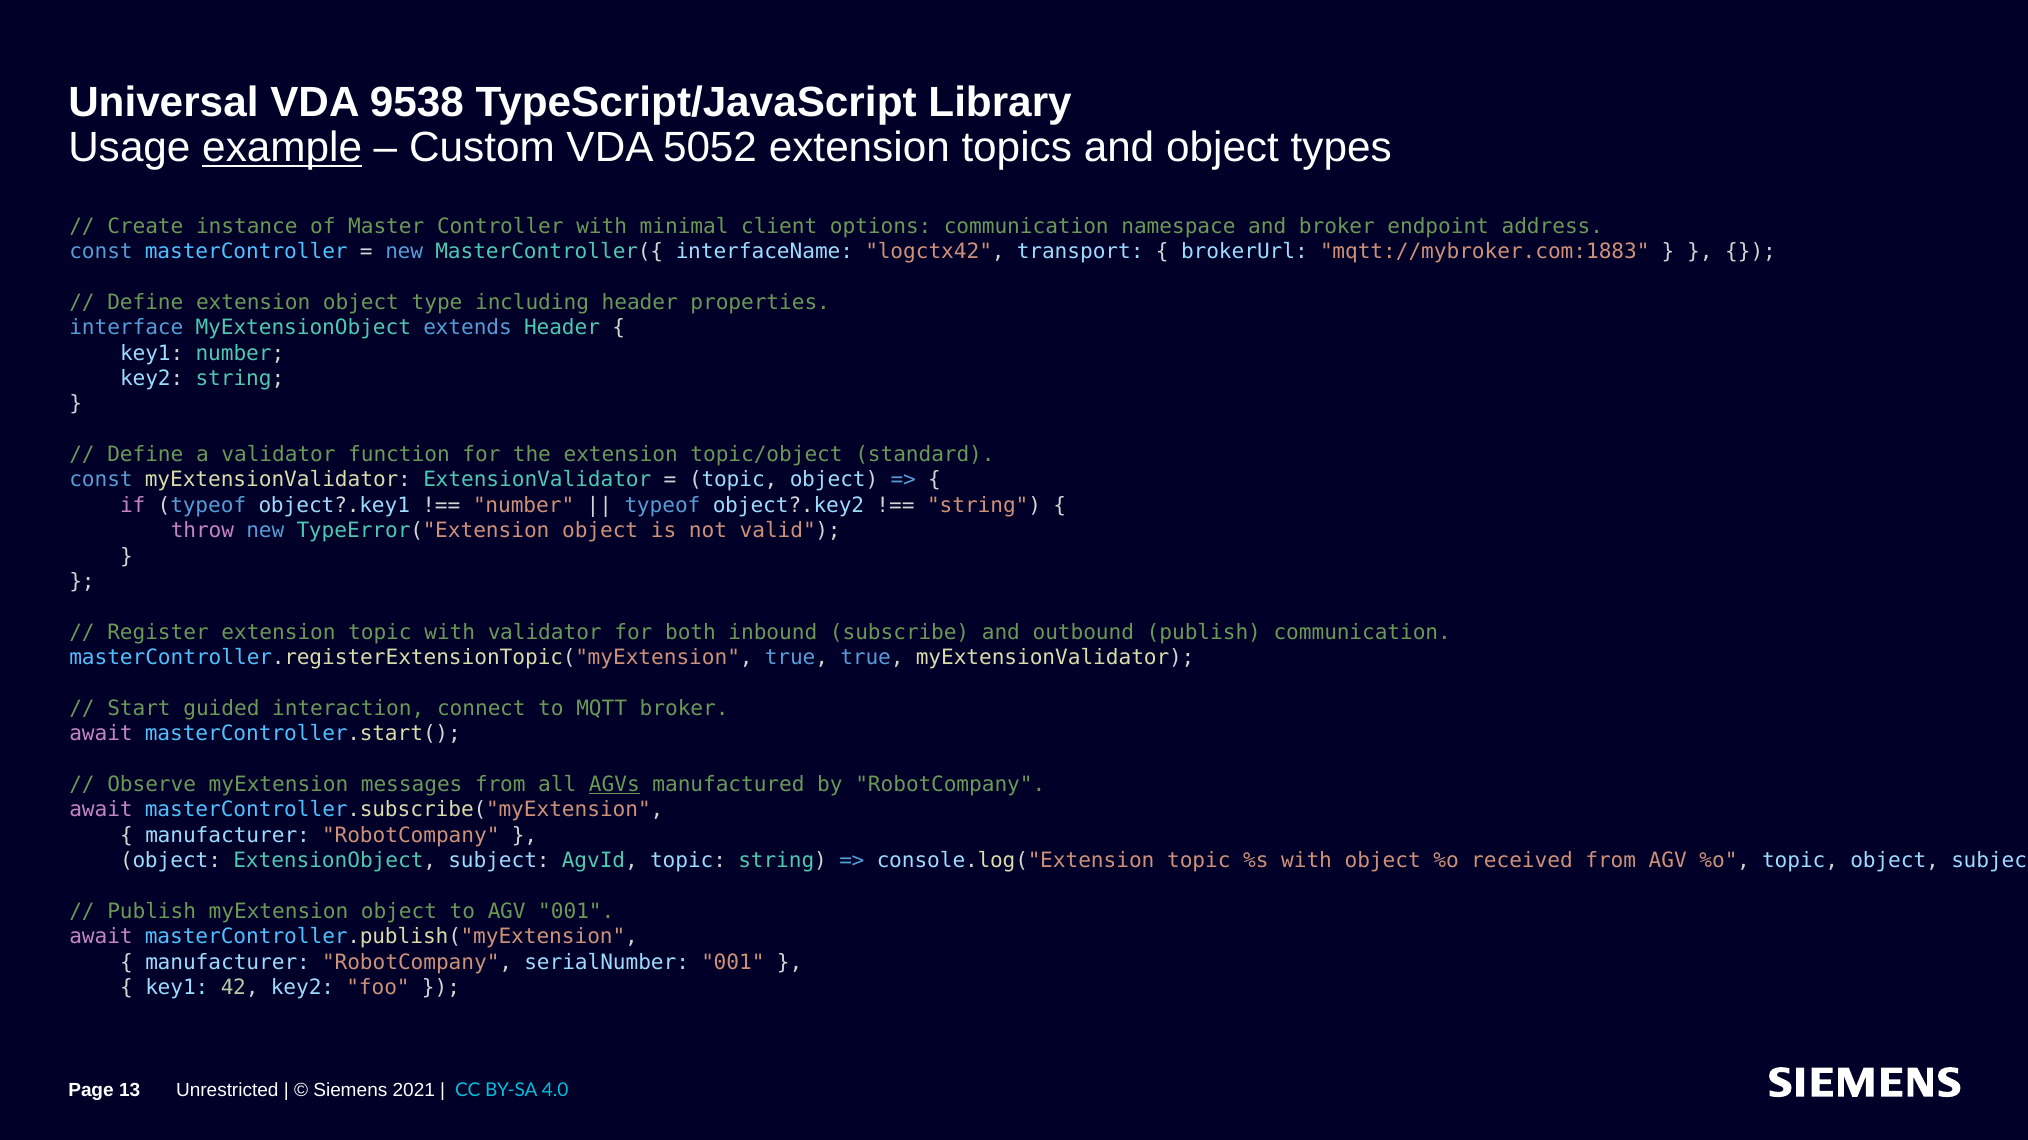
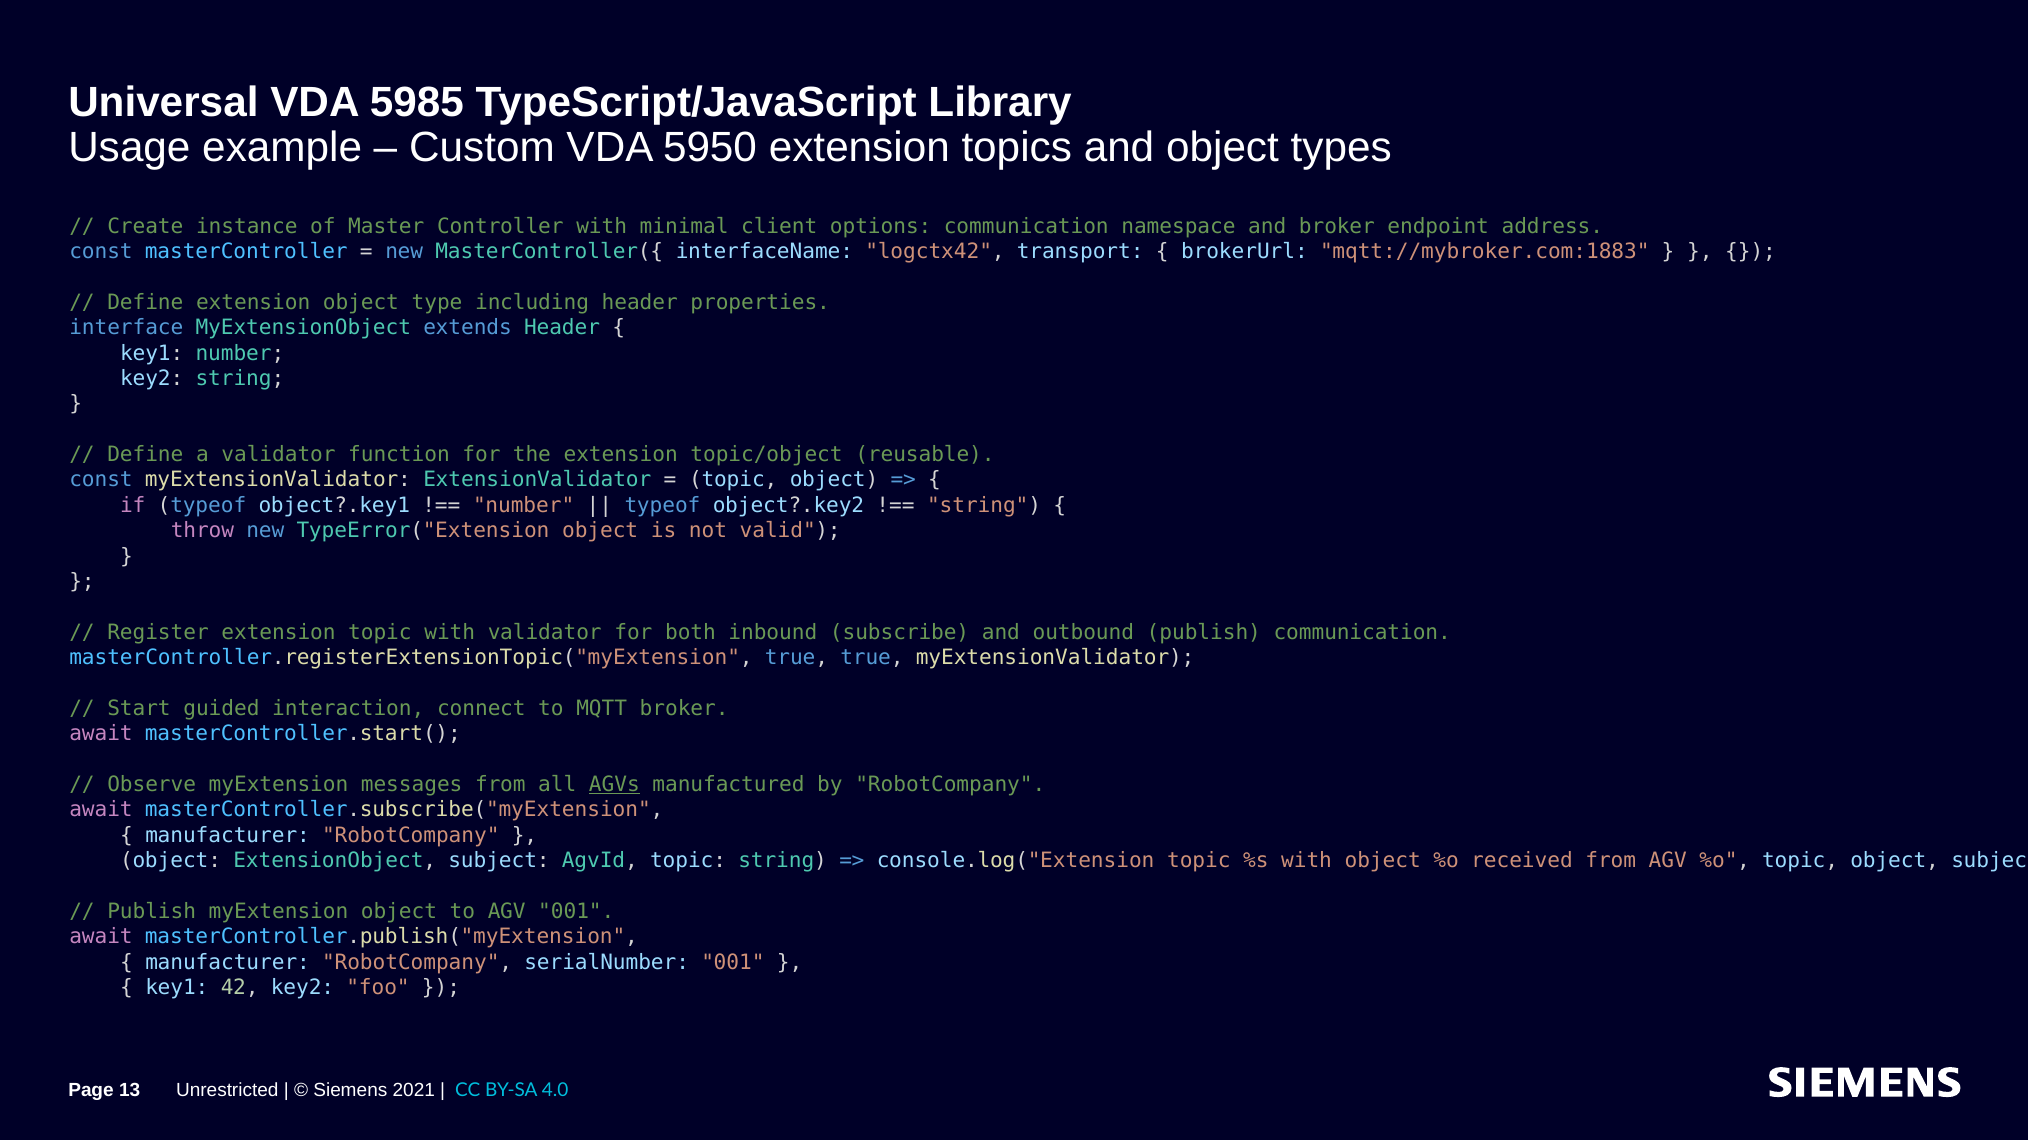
9538: 9538 -> 5985
example underline: present -> none
5052: 5052 -> 5950
standard: standard -> reusable
